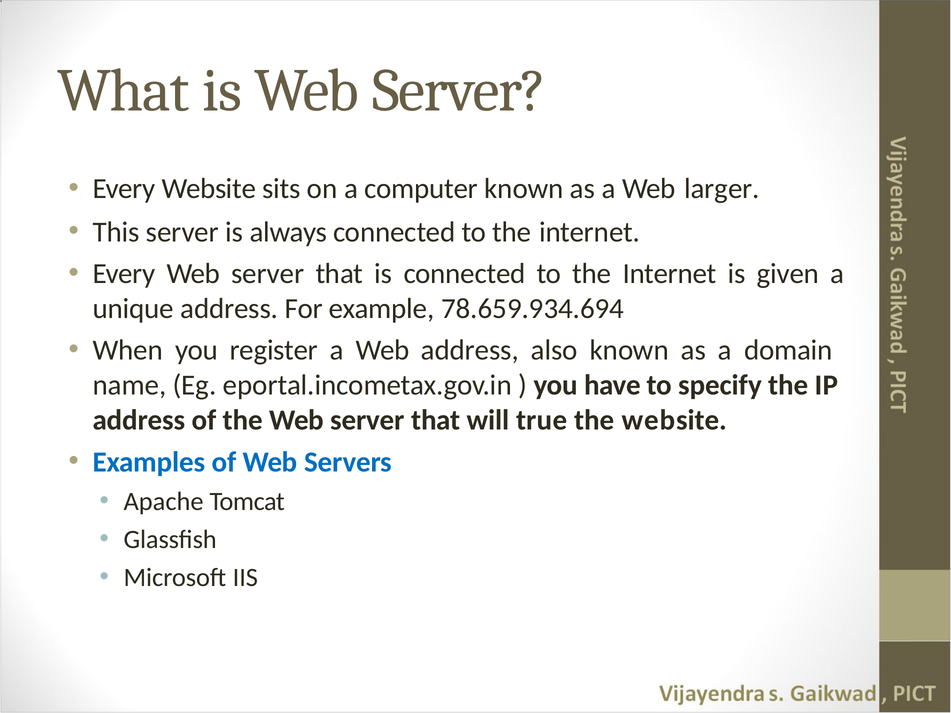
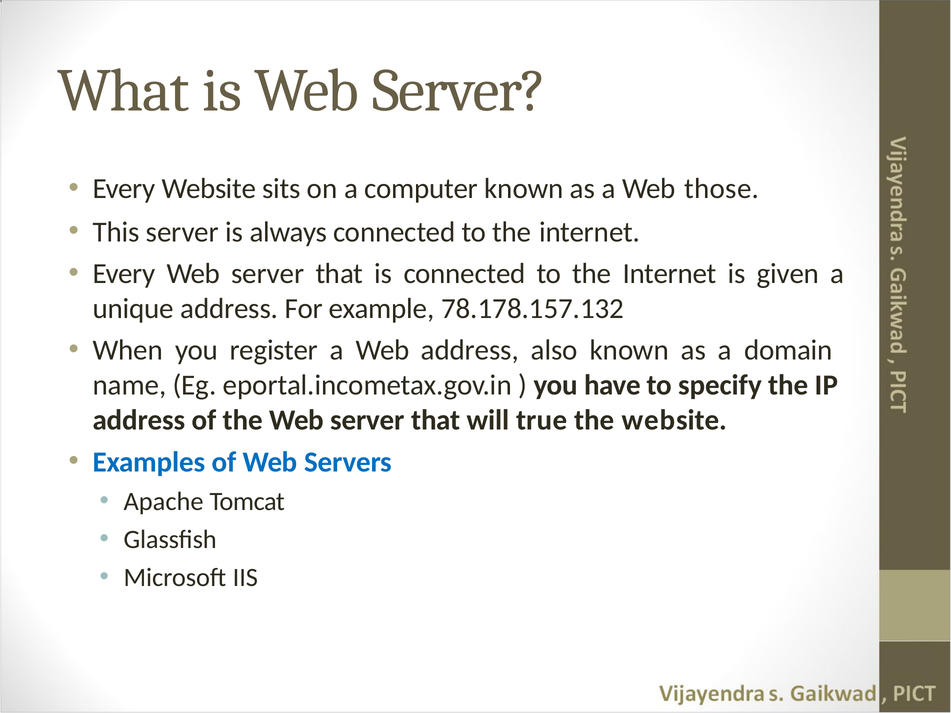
larger: larger -> those
78.659.934.694: 78.659.934.694 -> 78.178.157.132
